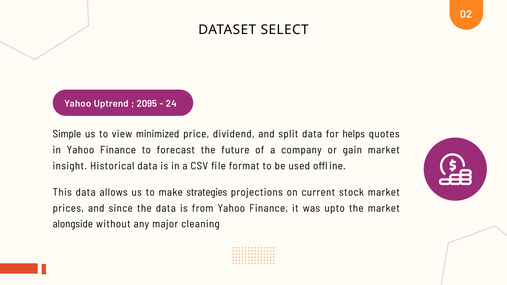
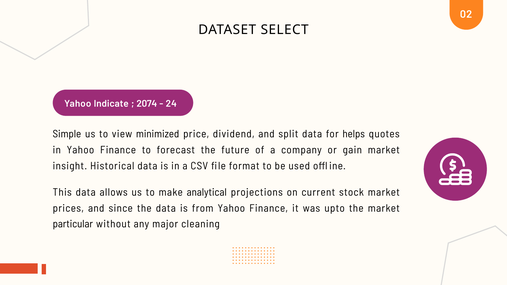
Uptrend: Uptrend -> Indicate
2095: 2095 -> 2074
strategies: strategies -> analytical
alongside: alongside -> particular
